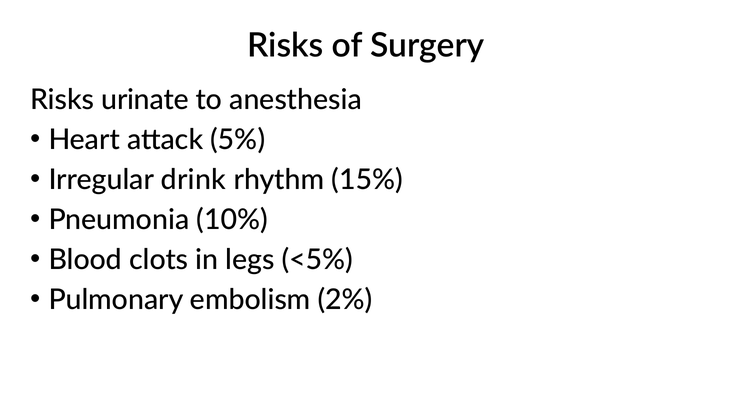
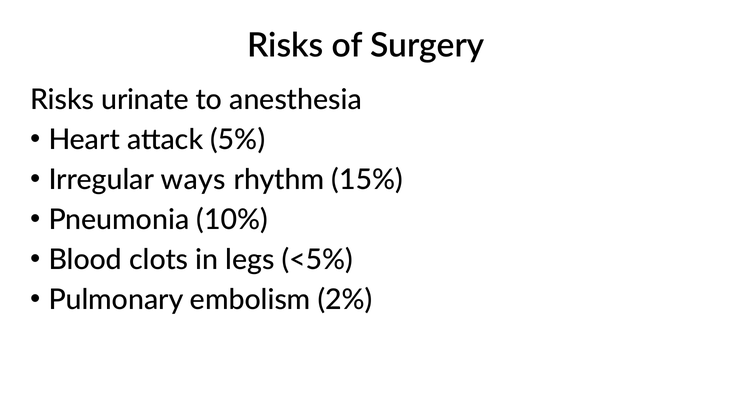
drink: drink -> ways
